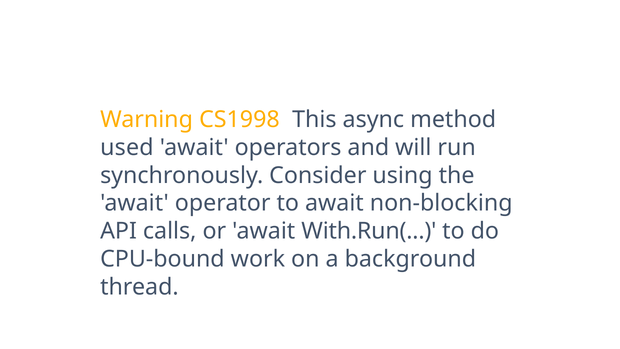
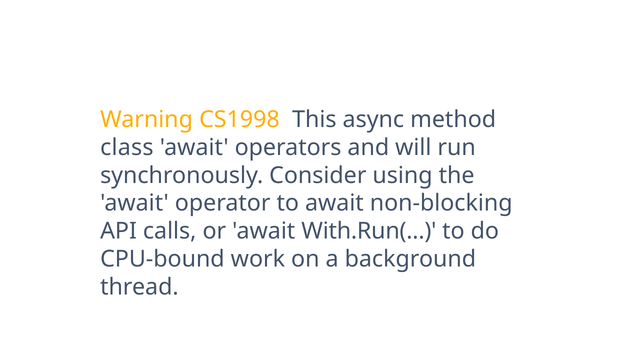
used: used -> class
